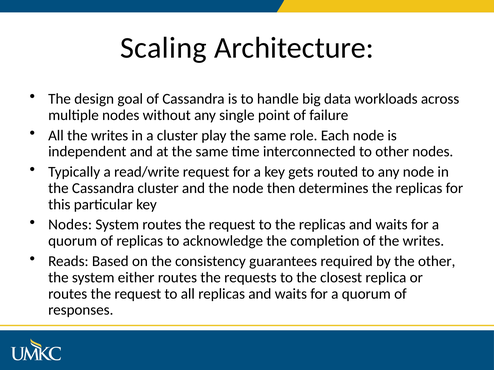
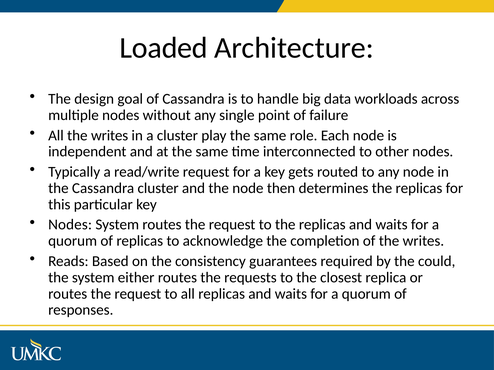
Scaling: Scaling -> Loaded
the other: other -> could
